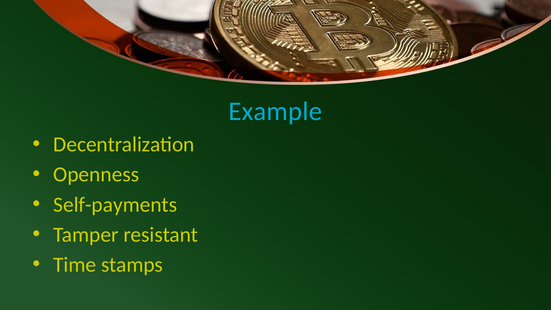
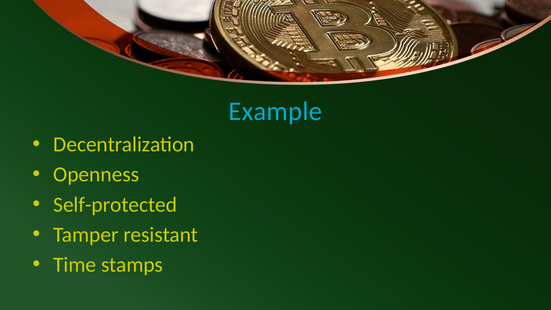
Self-payments: Self-payments -> Self-protected
